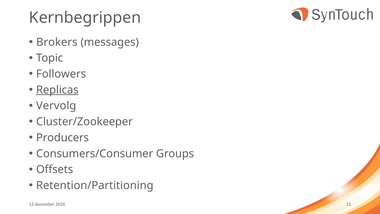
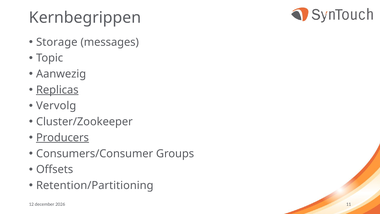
Brokers: Brokers -> Storage
Followers: Followers -> Aanwezig
Producers underline: none -> present
